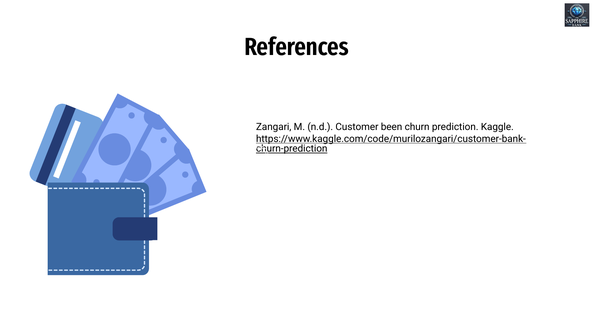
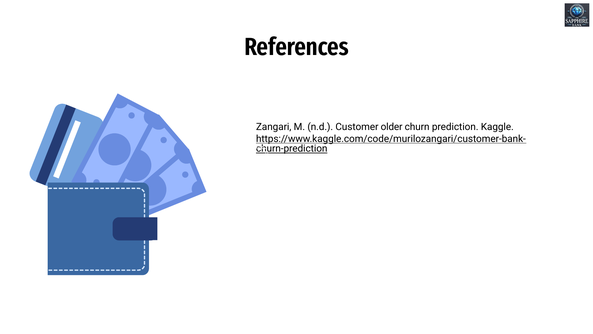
been: been -> older
